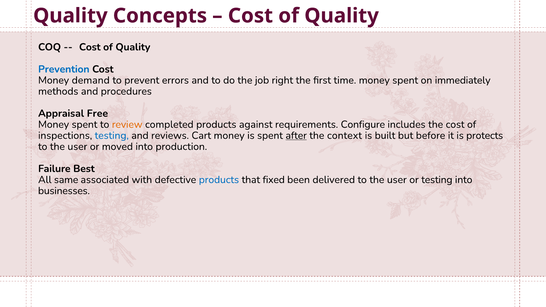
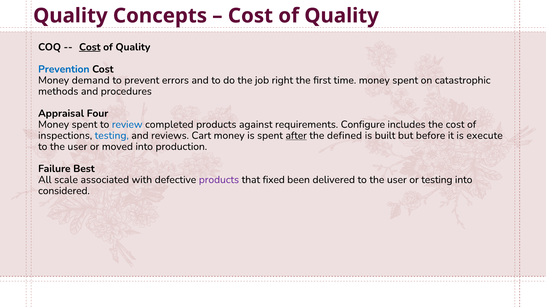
Cost at (90, 47) underline: none -> present
immediately: immediately -> catastrophic
Free: Free -> Four
review colour: orange -> blue
context: context -> defined
protects: protects -> execute
same: same -> scale
products at (219, 180) colour: blue -> purple
businesses: businesses -> considered
